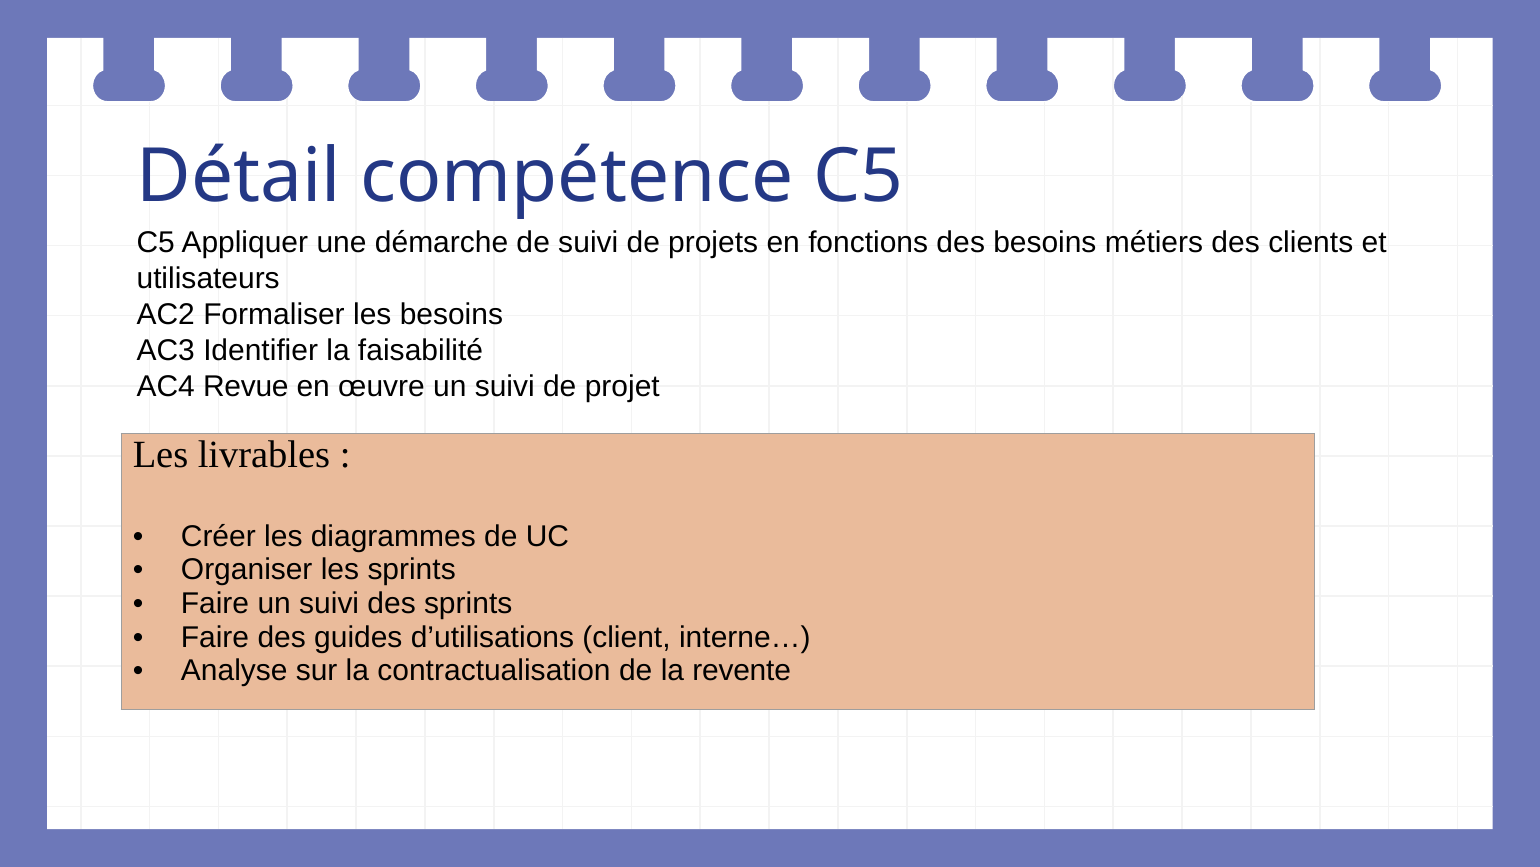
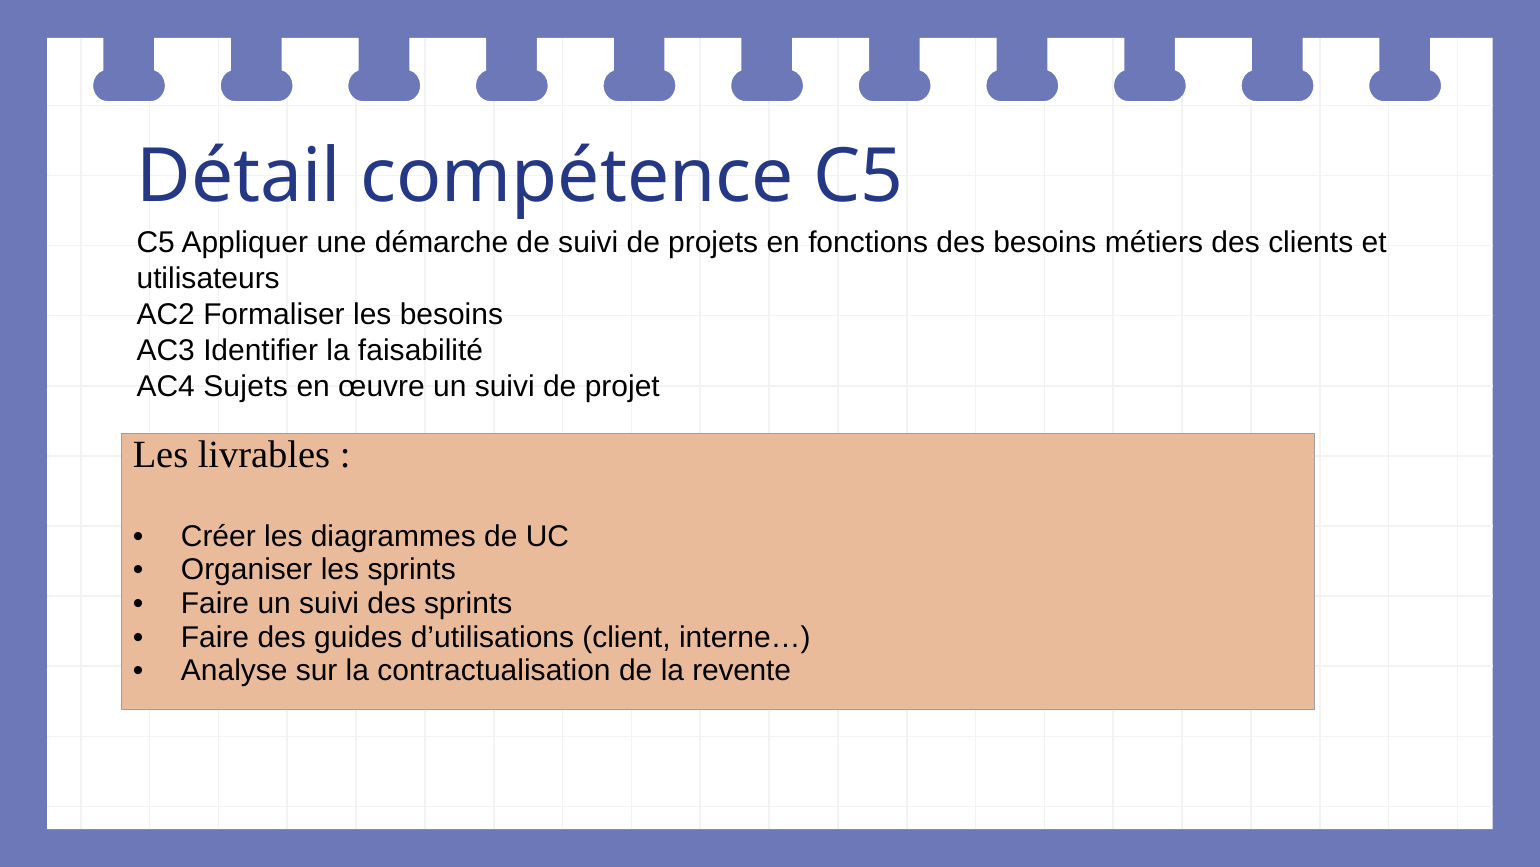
Revue: Revue -> Sujets
